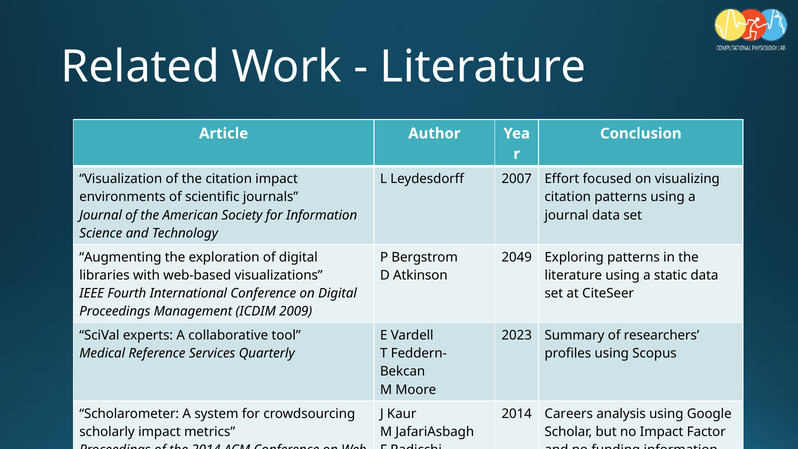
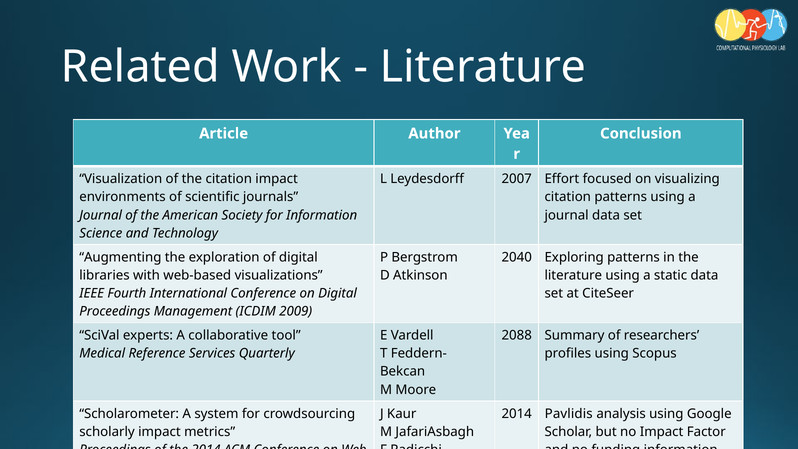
2049: 2049 -> 2040
2023: 2023 -> 2088
Careers: Careers -> Pavlidis
